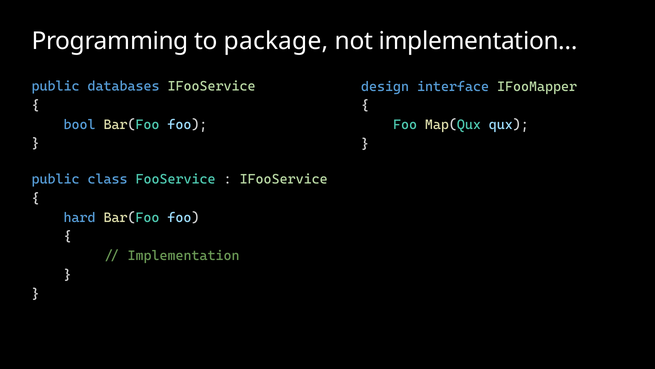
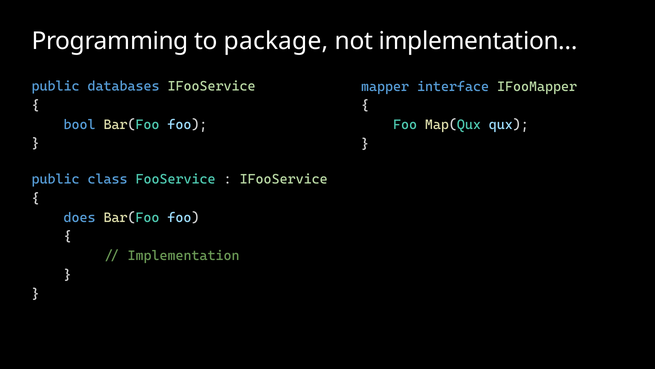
design: design -> mapper
hard: hard -> does
